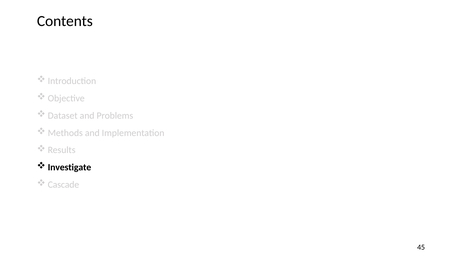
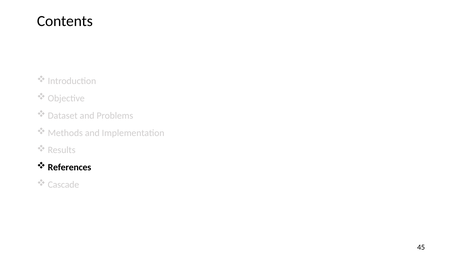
Investigate: Investigate -> References
